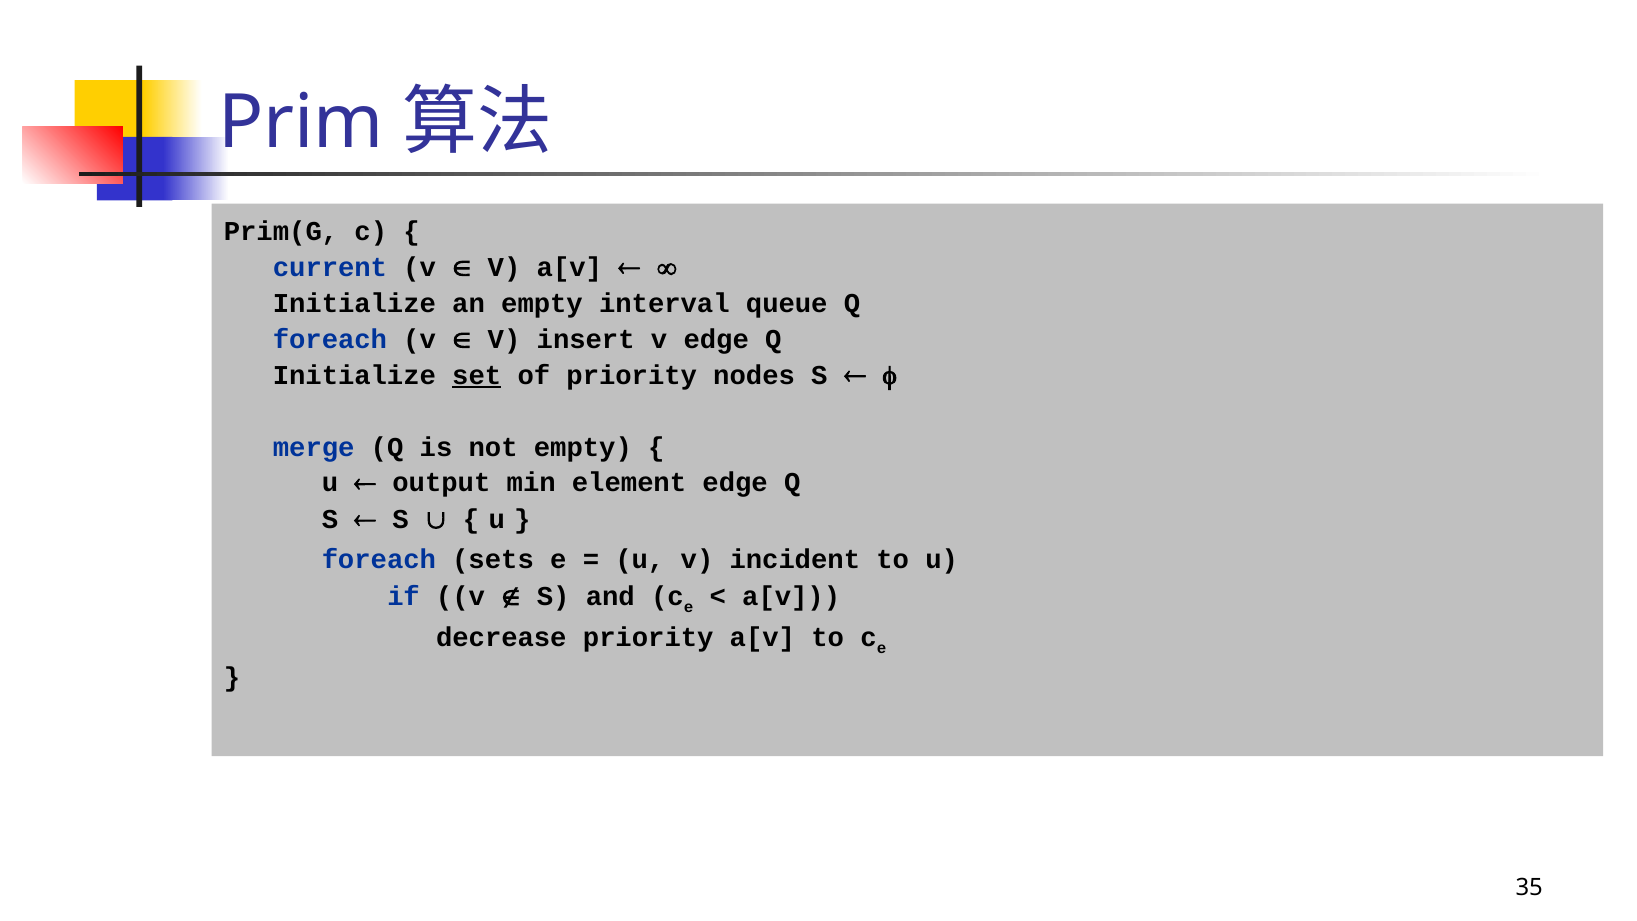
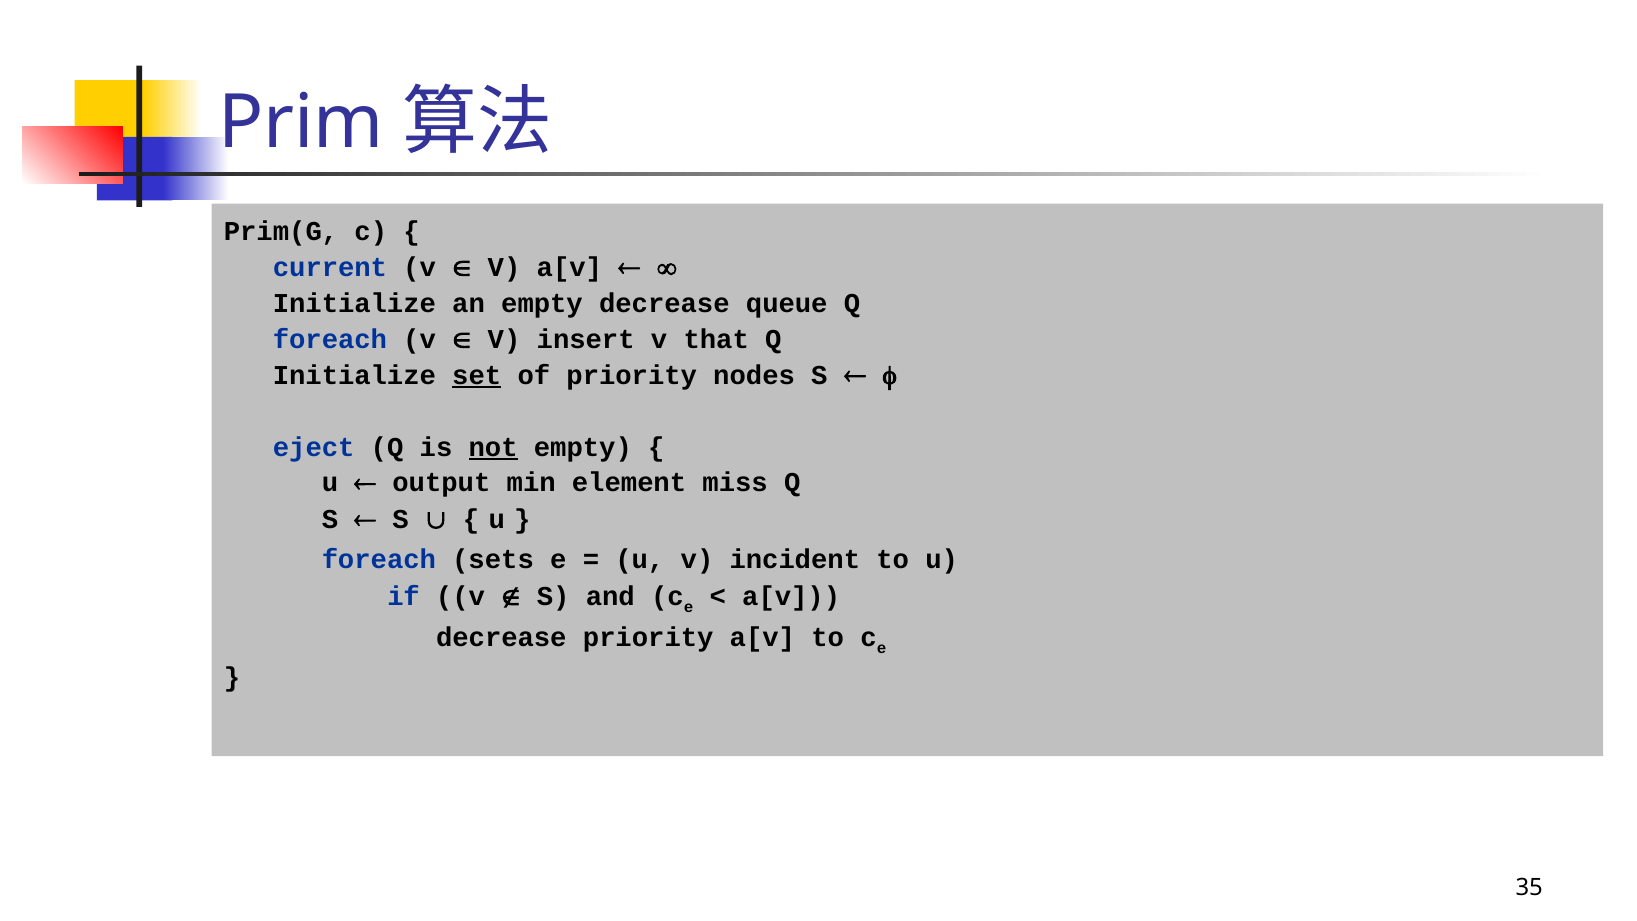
empty interval: interval -> decrease
v edge: edge -> that
merge: merge -> eject
not underline: none -> present
element edge: edge -> miss
